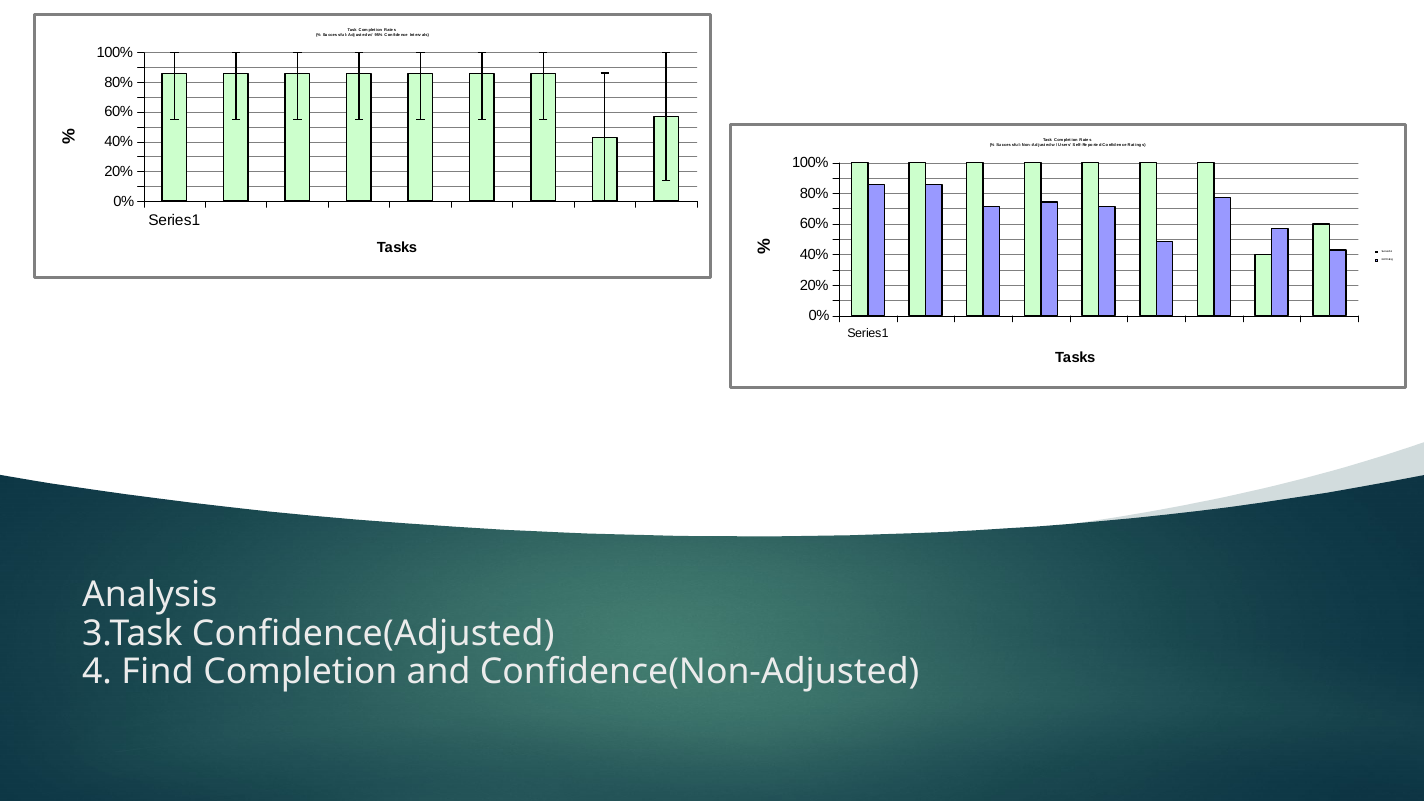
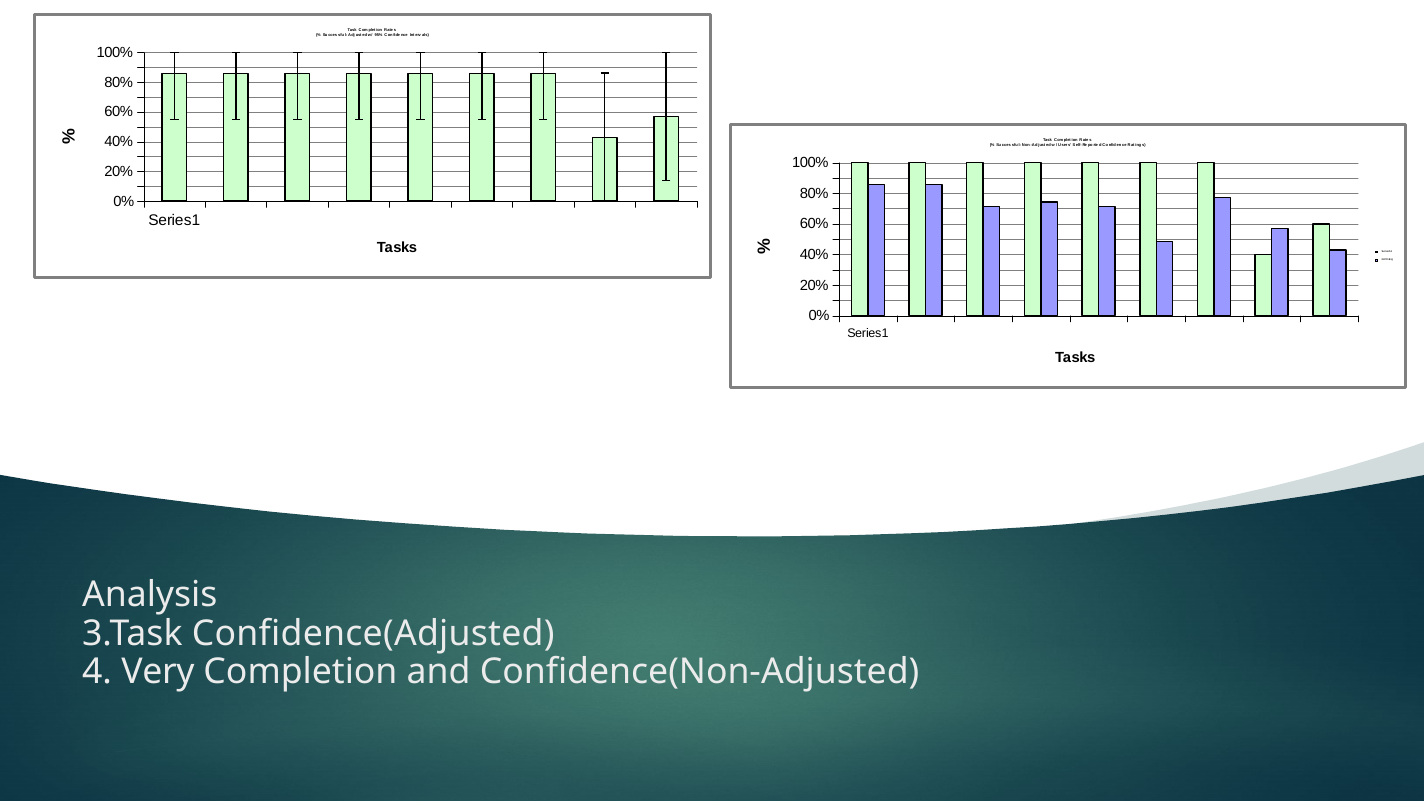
Find: Find -> Very
